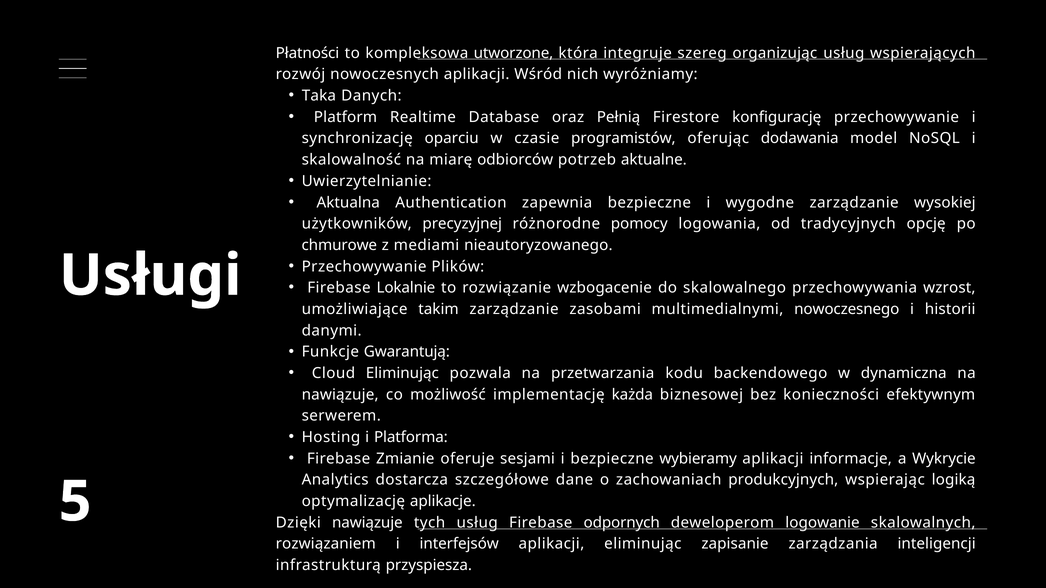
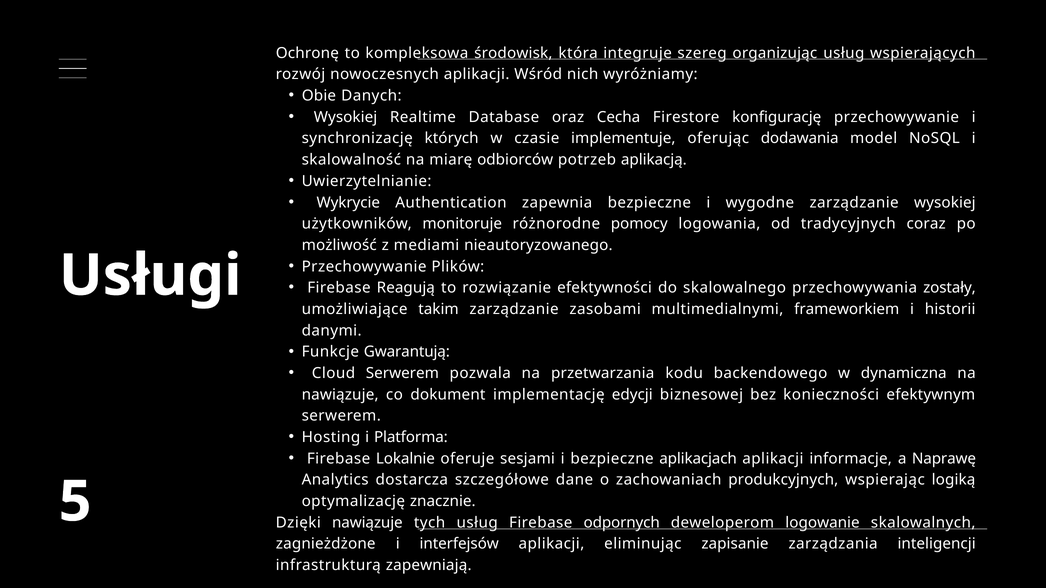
Płatności: Płatności -> Ochronę
utworzone: utworzone -> środowisk
Taka: Taka -> Obie
Platform at (345, 117): Platform -> Wysokiej
Pełnią: Pełnią -> Cecha
oparciu: oparciu -> których
programistów: programistów -> implementuje
aktualne: aktualne -> aplikacją
Aktualna: Aktualna -> Wykrycie
precyzyjnej: precyzyjnej -> monitoruje
opcję: opcję -> coraz
chmurowe: chmurowe -> możliwość
Lokalnie: Lokalnie -> Reagują
wzbogacenie: wzbogacenie -> efektywności
wzrost: wzrost -> zostały
nowoczesnego: nowoczesnego -> frameworkiem
Cloud Eliminując: Eliminując -> Serwerem
możliwość: możliwość -> dokument
każda: każda -> edycji
Zmianie: Zmianie -> Lokalnie
wybieramy: wybieramy -> aplikacjach
Wykrycie: Wykrycie -> Naprawę
aplikacje: aplikacje -> znacznie
rozwiązaniem: rozwiązaniem -> zagnieżdżone
przyspiesza: przyspiesza -> zapewniają
